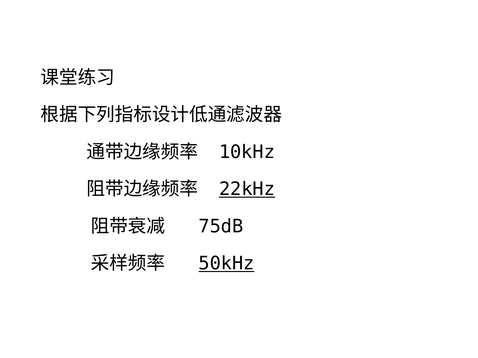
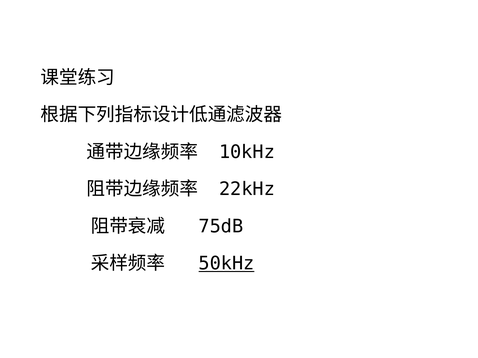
22kHz underline: present -> none
